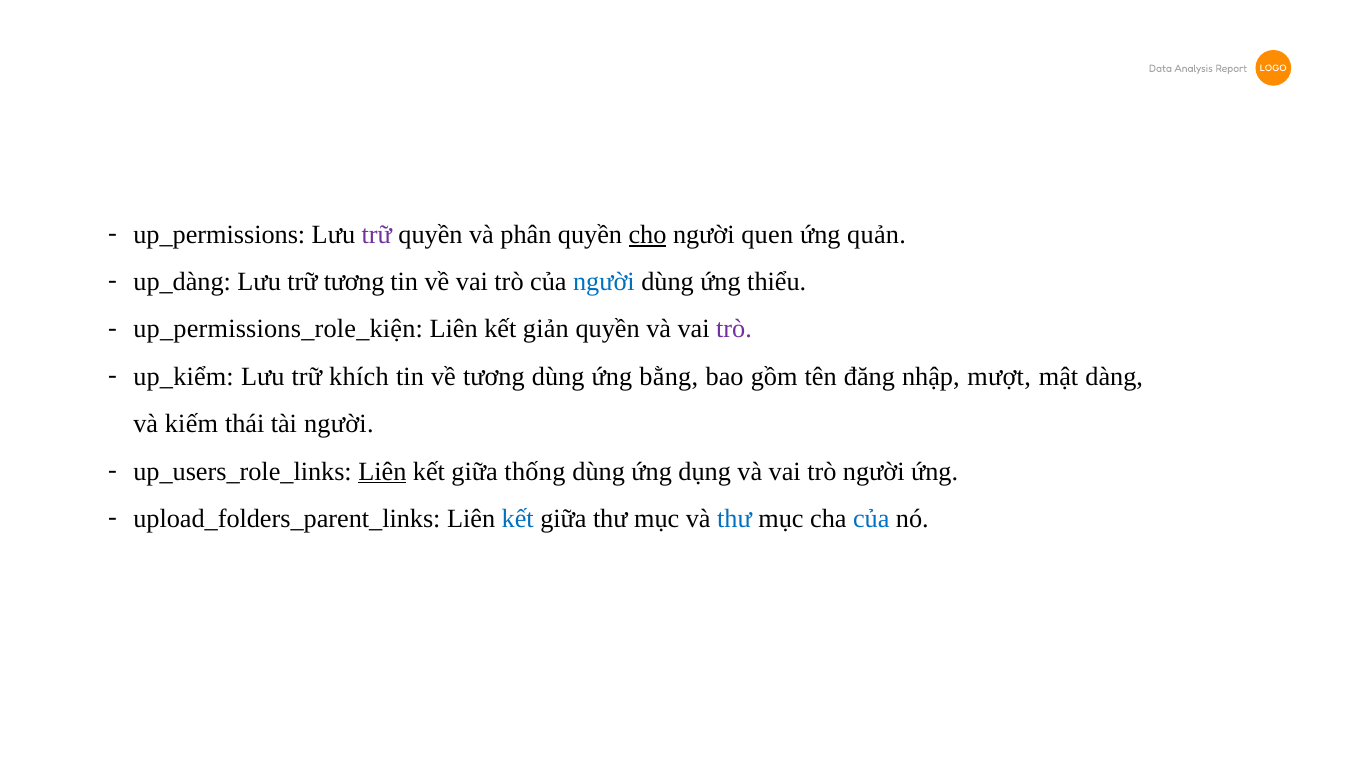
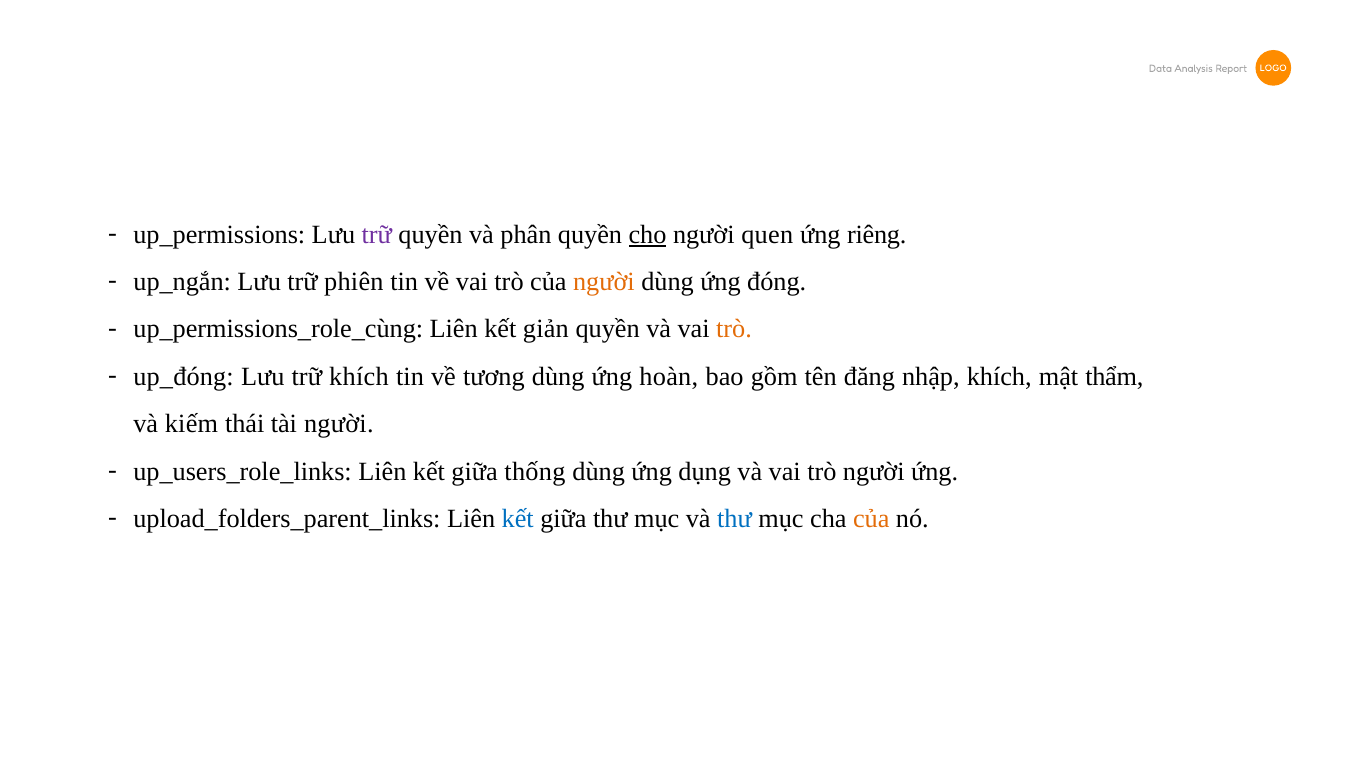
quản: quản -> riêng
up_dàng: up_dàng -> up_ngắn
trữ tương: tương -> phiên
người at (604, 282) colour: blue -> orange
thiểu: thiểu -> đóng
up_permissions_role_kiện: up_permissions_role_kiện -> up_permissions_role_cùng
trò at (734, 329) colour: purple -> orange
up_kiểm: up_kiểm -> up_đóng
bằng: bằng -> hoàn
nhập mượt: mượt -> khích
dàng: dàng -> thẩm
Liên at (382, 471) underline: present -> none
của at (871, 518) colour: blue -> orange
